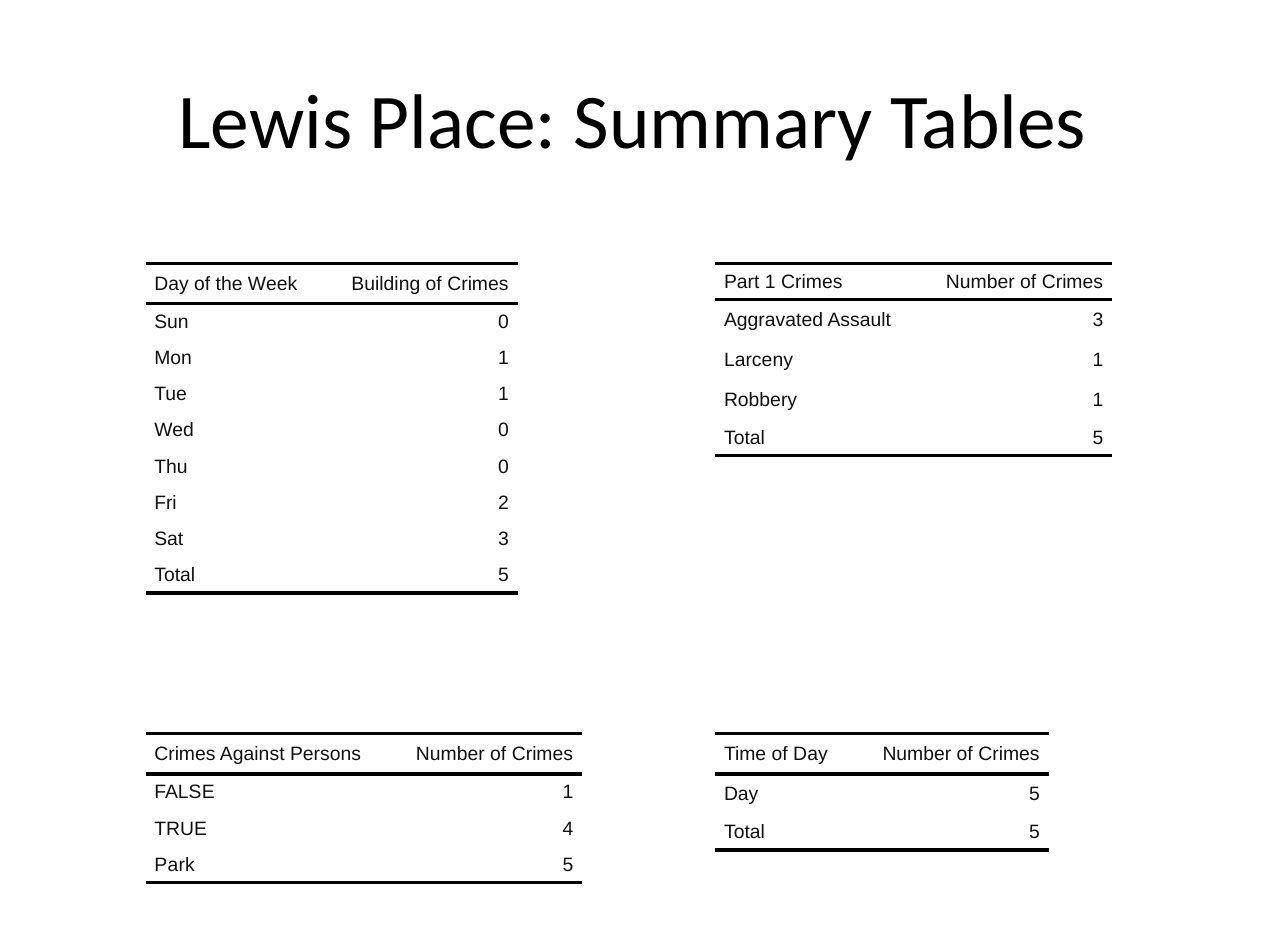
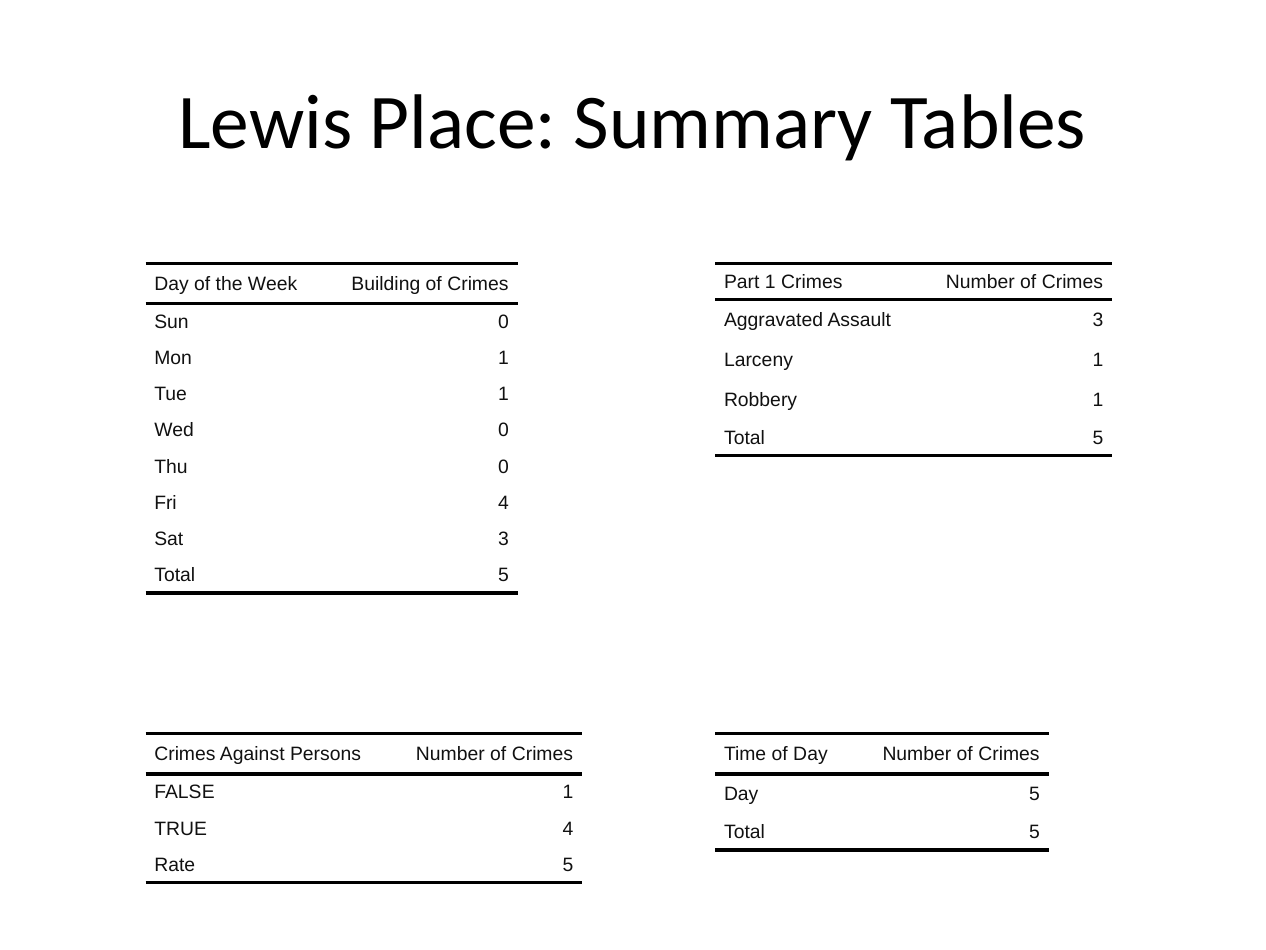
Fri 2: 2 -> 4
Park: Park -> Rate
